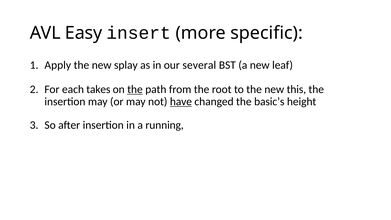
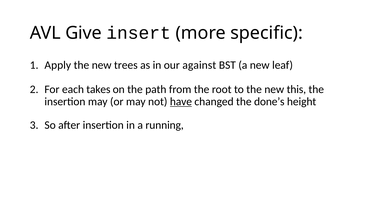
Easy: Easy -> Give
splay: splay -> trees
several: several -> against
the at (135, 89) underline: present -> none
basic’s: basic’s -> done’s
